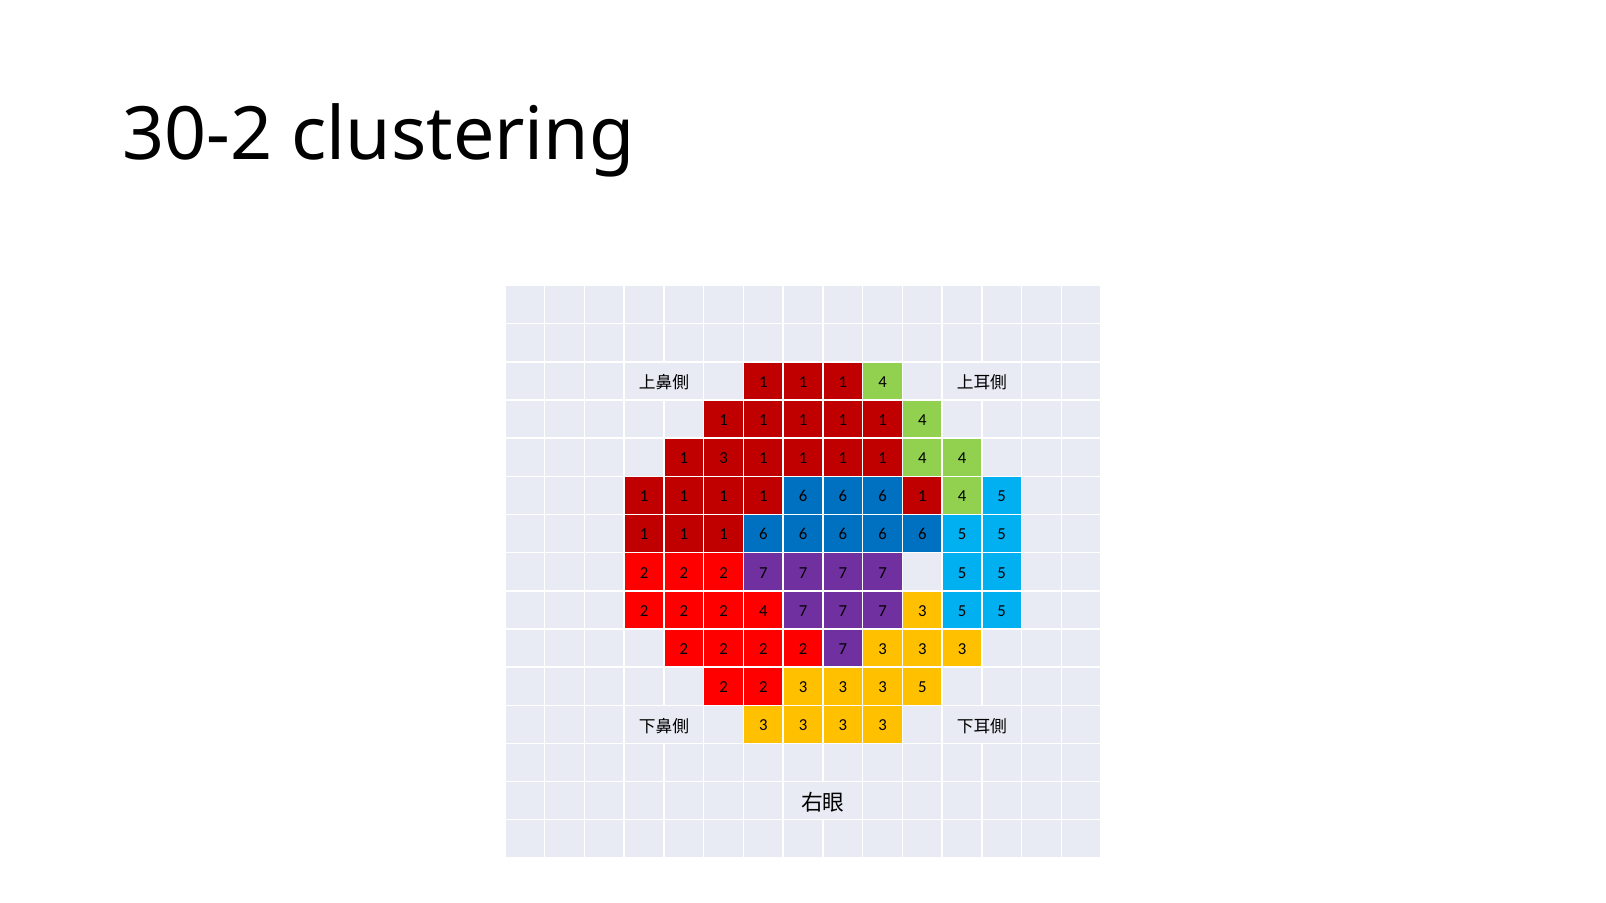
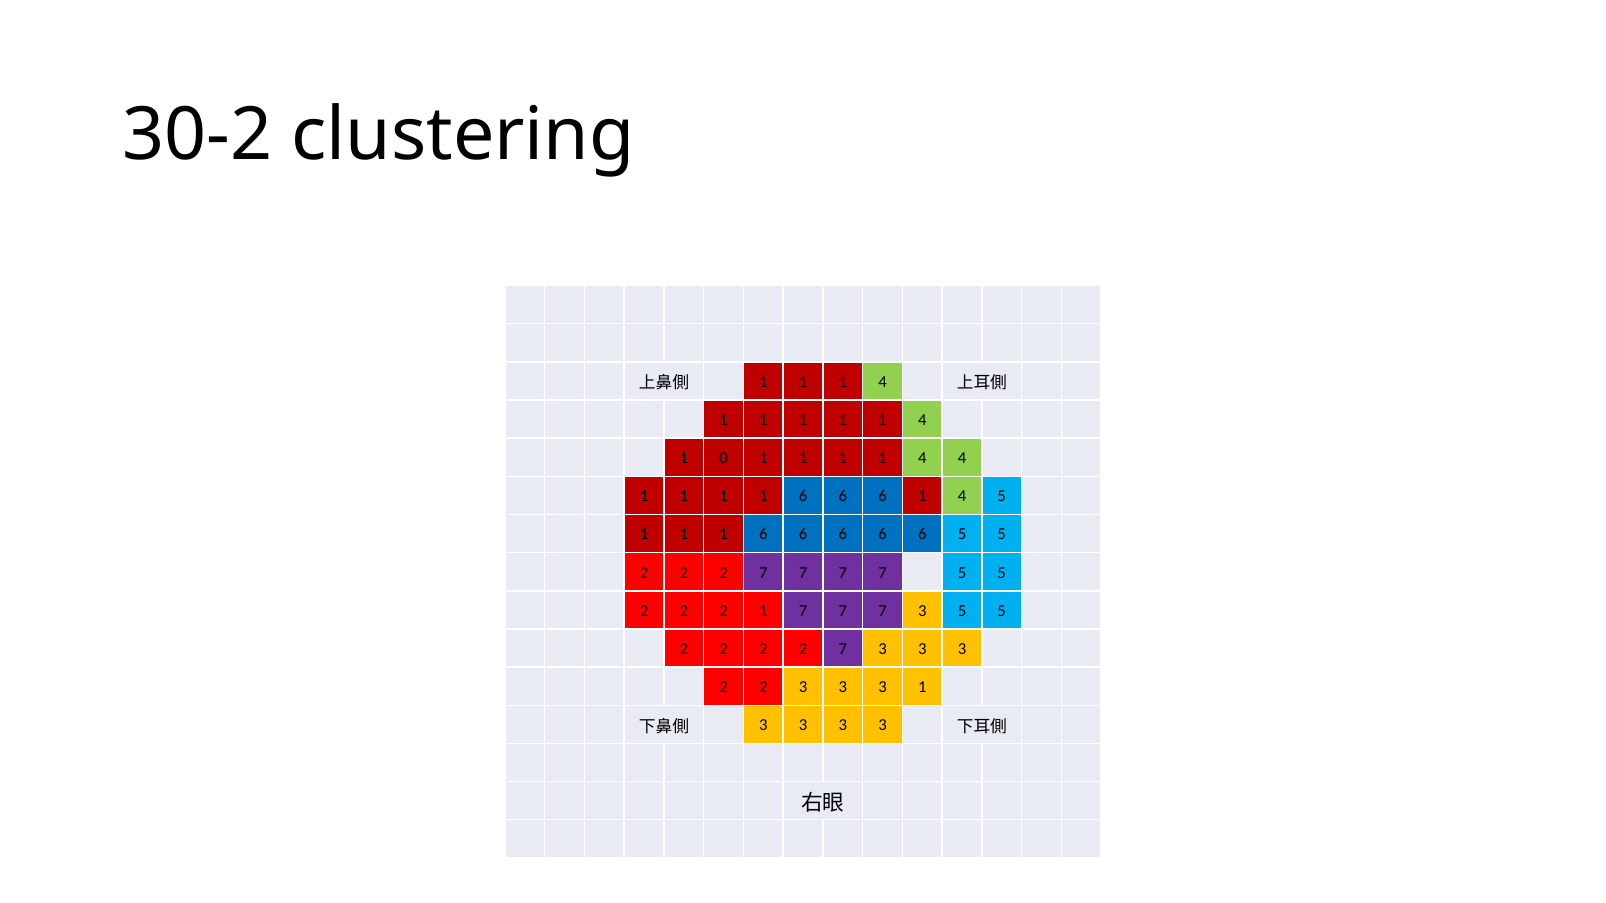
1 3: 3 -> 0
2 4: 4 -> 1
3 3 5: 5 -> 1
